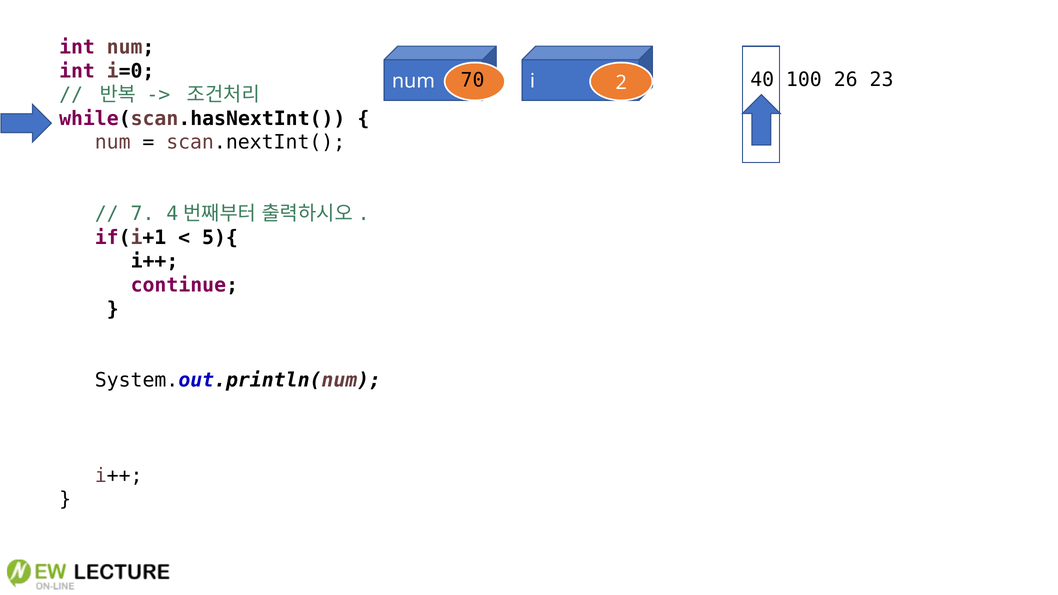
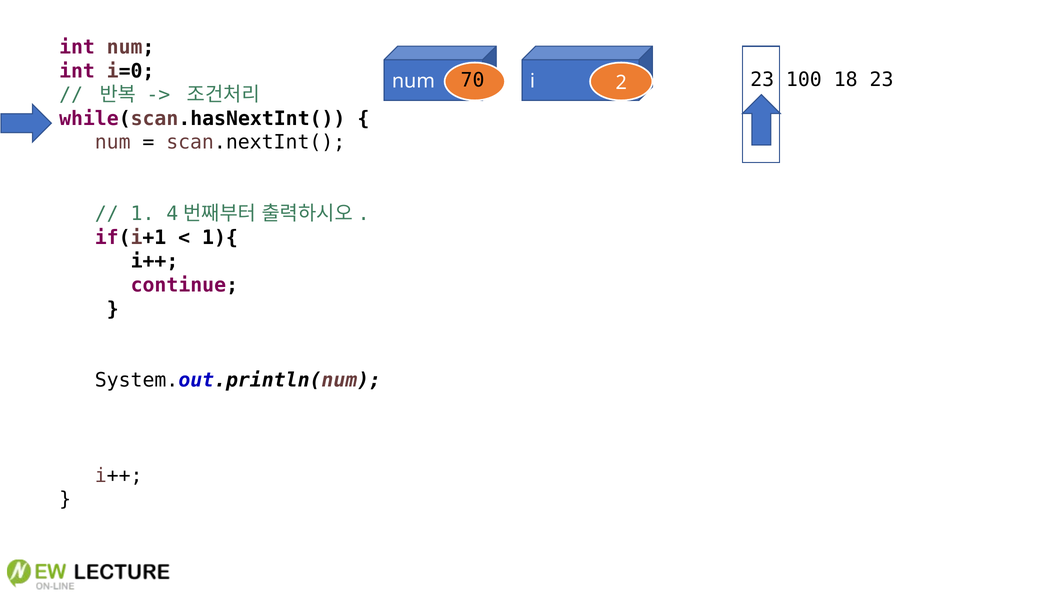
2 40: 40 -> 23
26: 26 -> 18
7: 7 -> 1
5){: 5){ -> 1){
